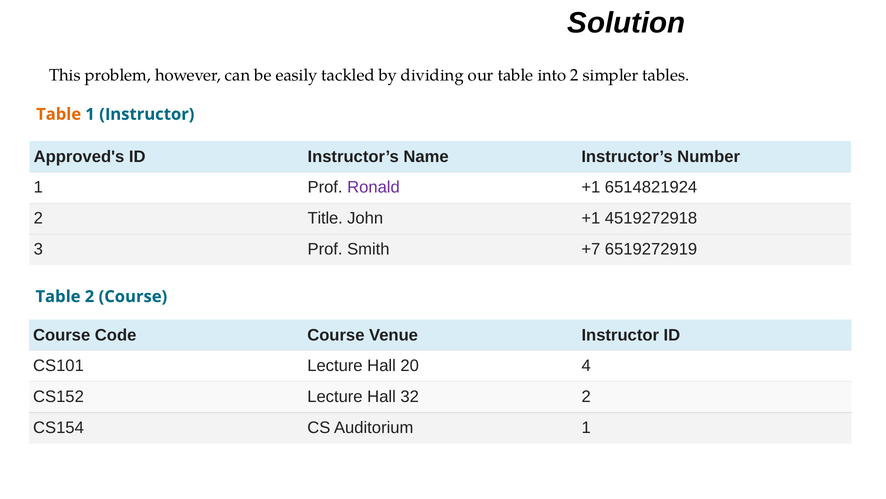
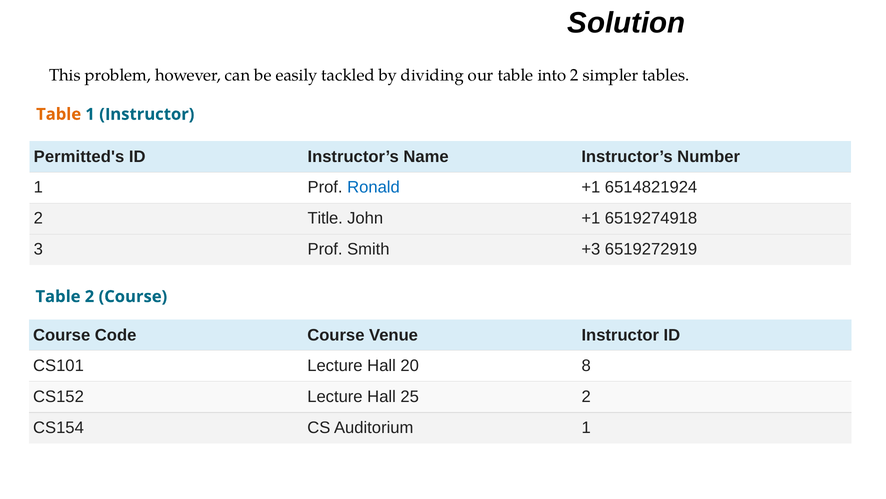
Approved's: Approved's -> Permitted's
Ronald colour: purple -> blue
4519272918: 4519272918 -> 6519274918
+7: +7 -> +3
4: 4 -> 8
32: 32 -> 25
